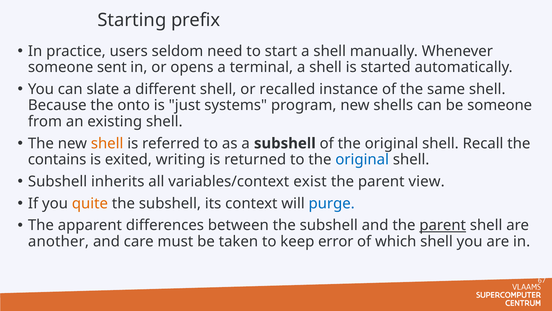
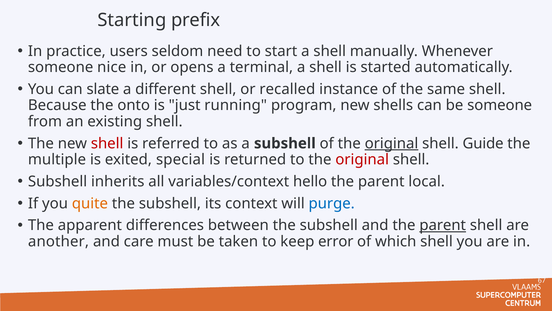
sent: sent -> nice
systems: systems -> running
shell at (107, 143) colour: orange -> red
original at (391, 143) underline: none -> present
Recall: Recall -> Guide
contains: contains -> multiple
writing: writing -> special
original at (362, 159) colour: blue -> red
exist: exist -> hello
view: view -> local
